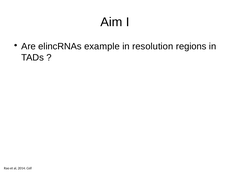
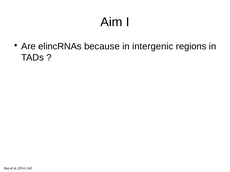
example: example -> because
resolution: resolution -> intergenic
